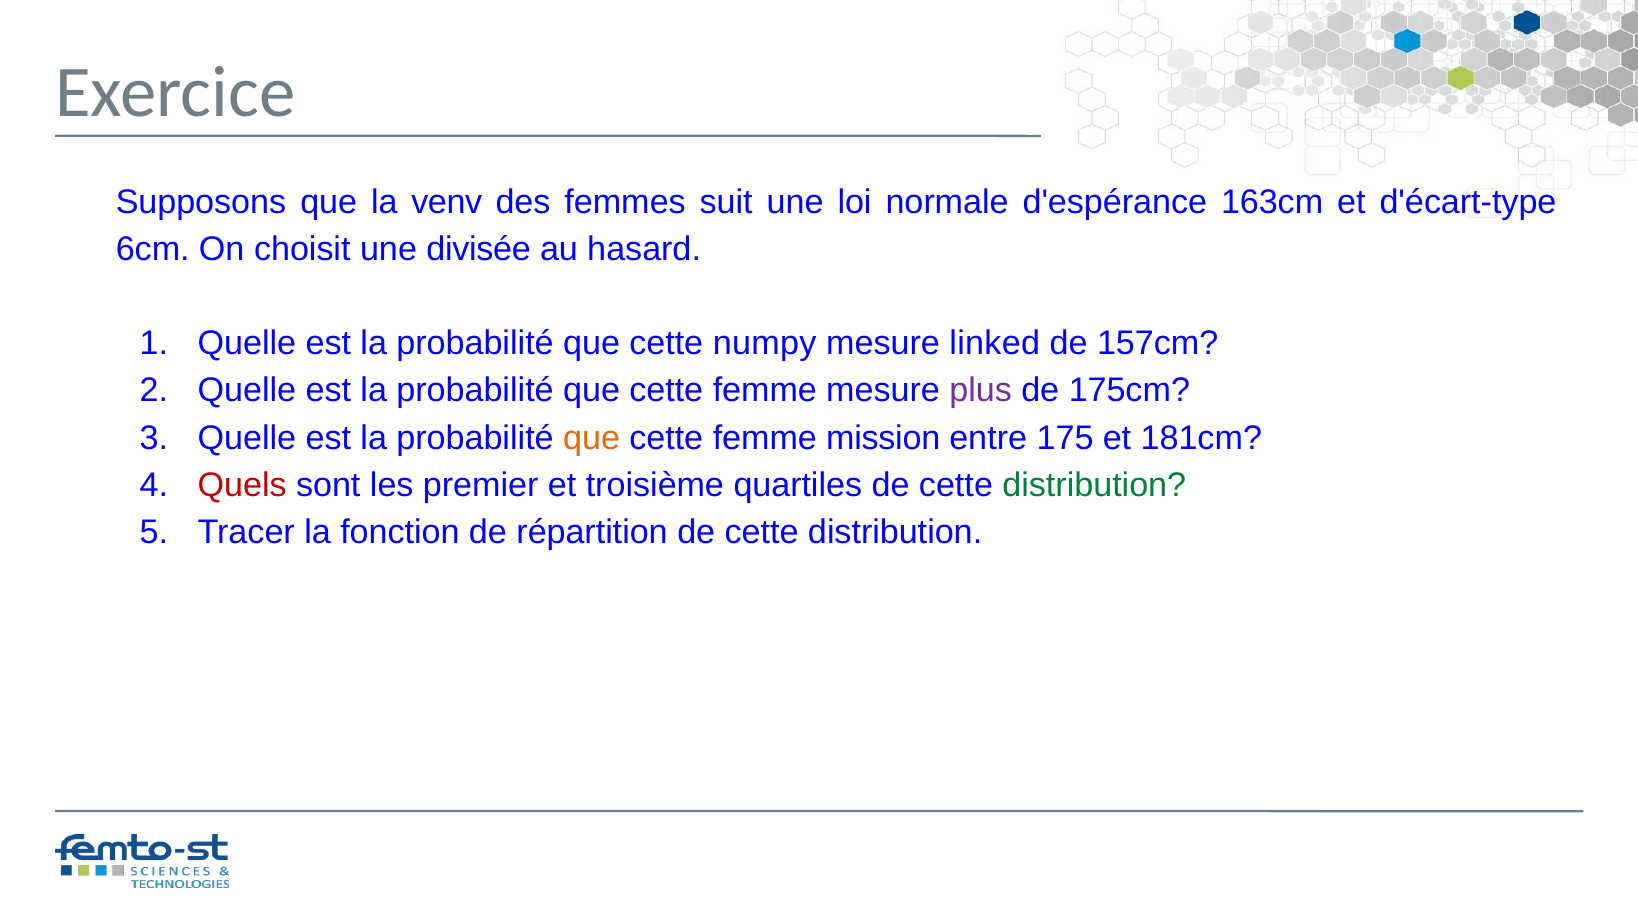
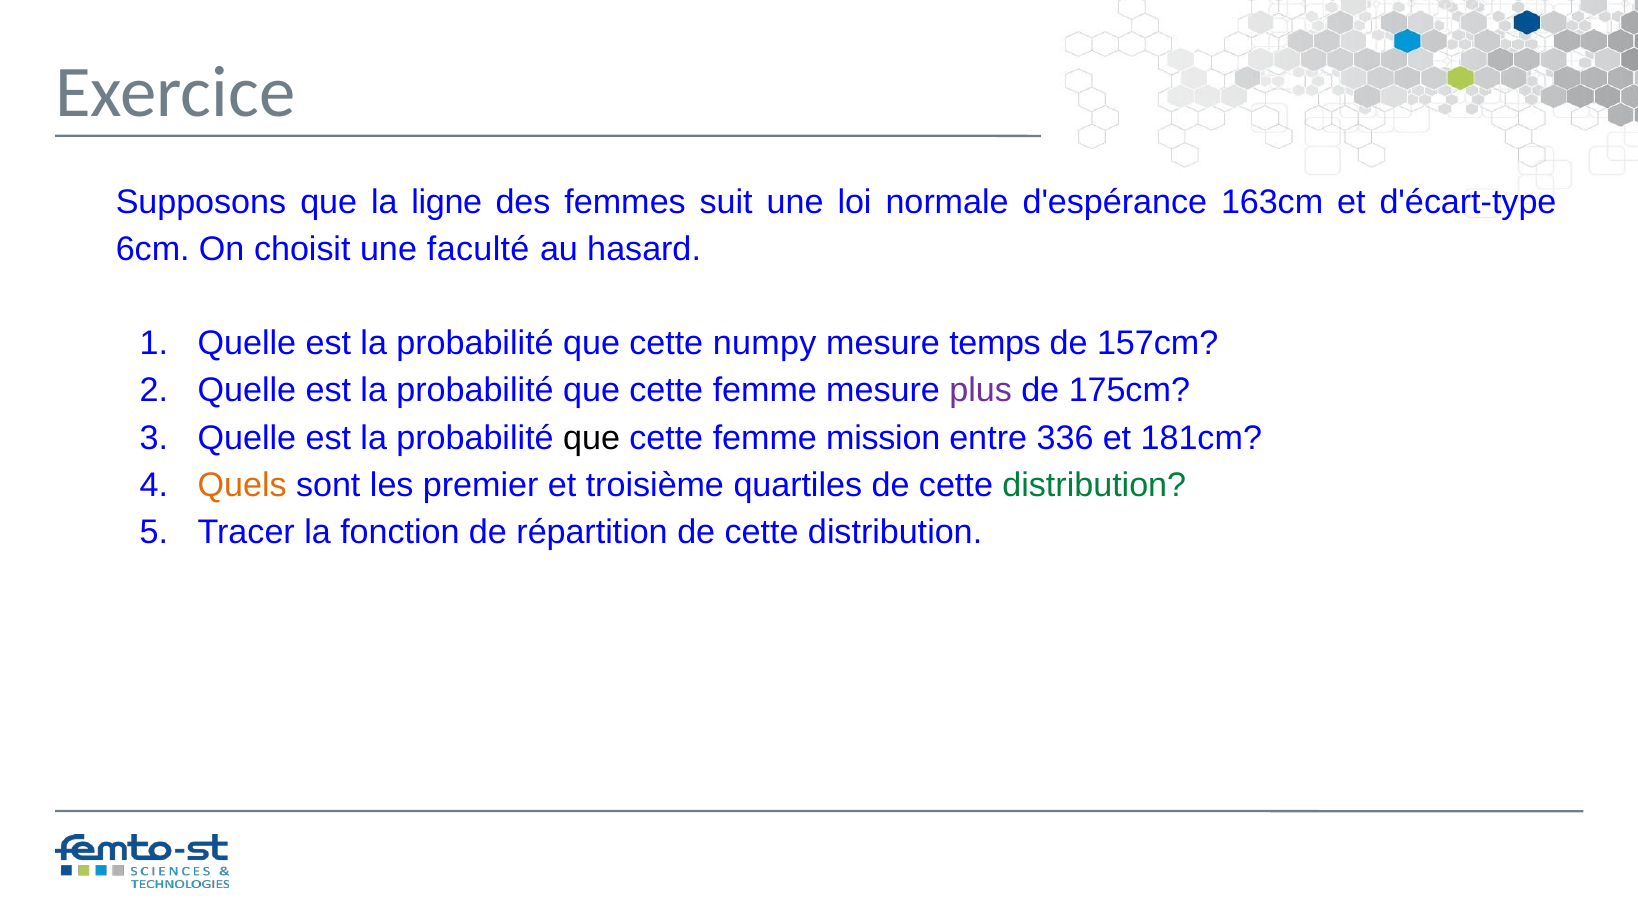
venv: venv -> ligne
divisée: divisée -> faculté
linked: linked -> temps
que at (592, 438) colour: orange -> black
175: 175 -> 336
Quels colour: red -> orange
